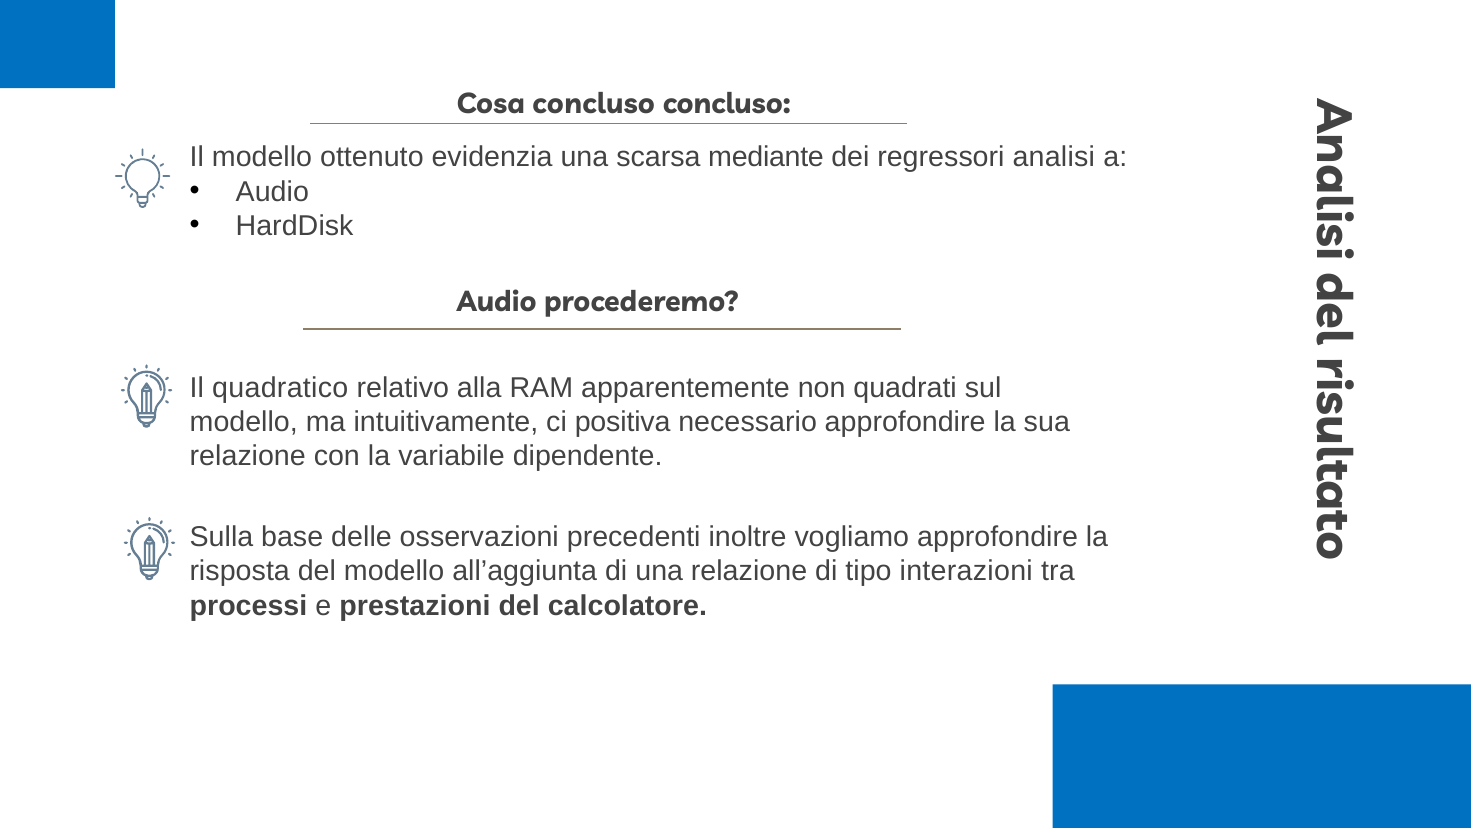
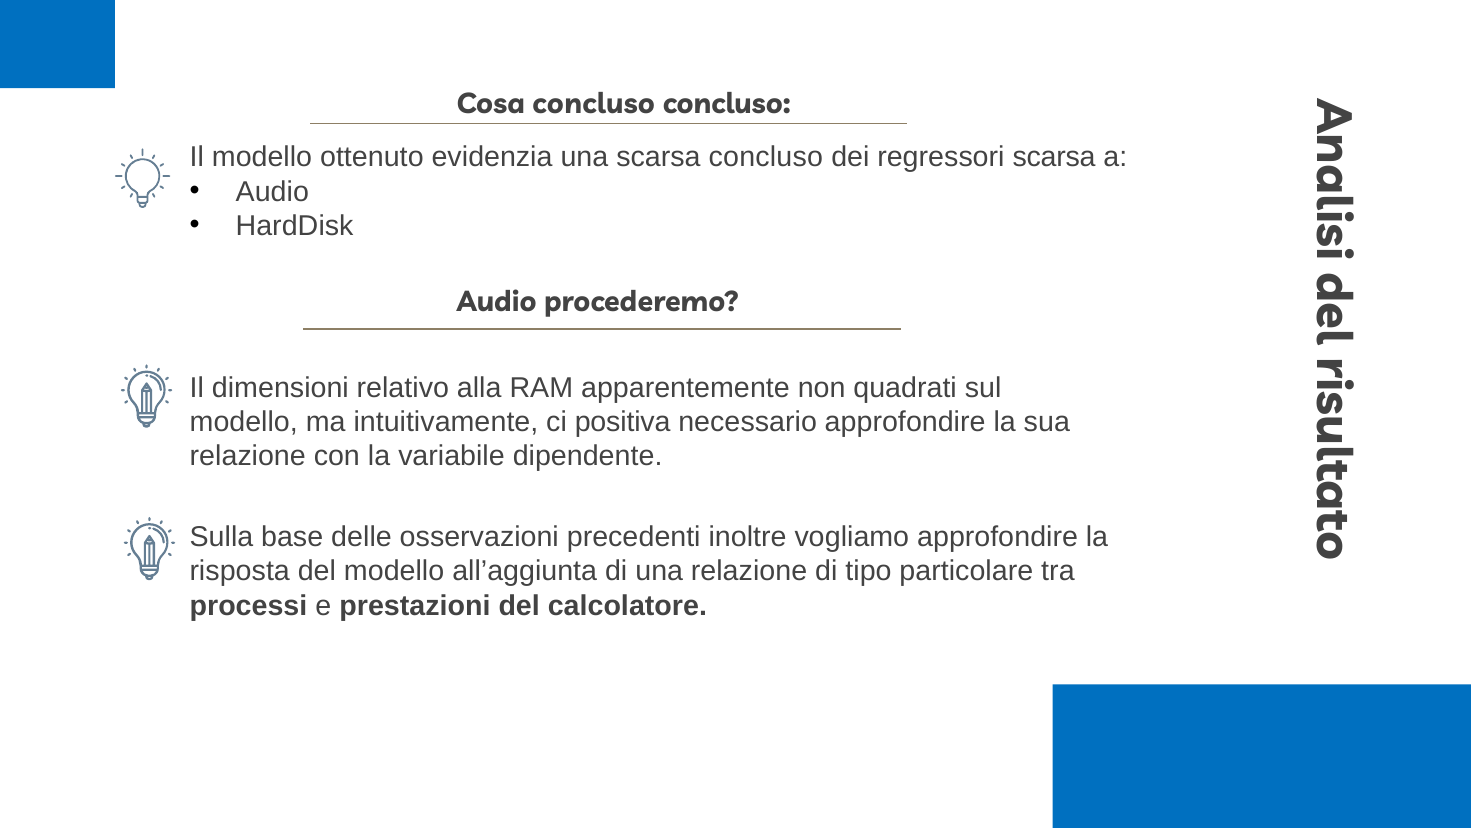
scarsa mediante: mediante -> concluso
regressori analisi: analisi -> scarsa
quadratico: quadratico -> dimensioni
interazioni: interazioni -> particolare
